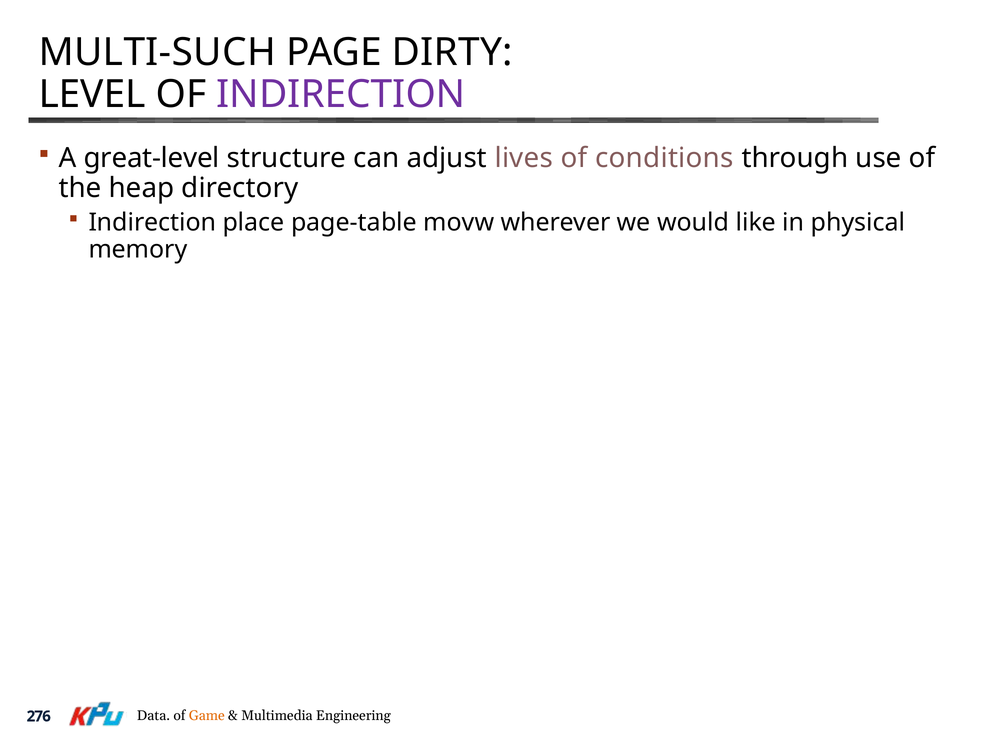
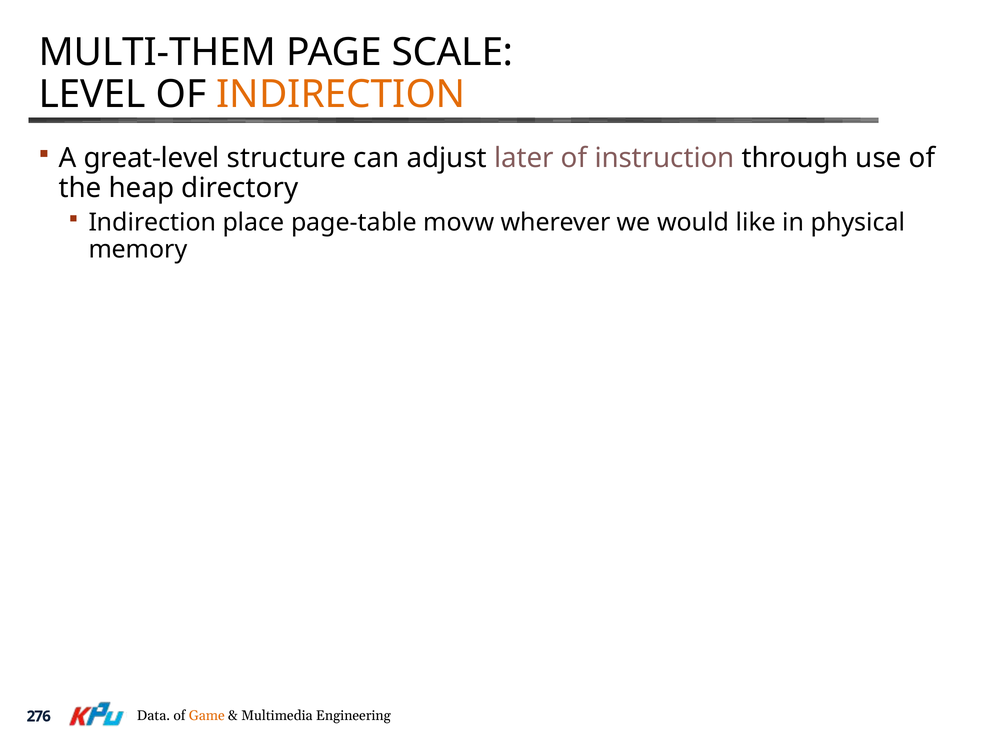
MULTI-SUCH: MULTI-SUCH -> MULTI-THEM
DIRTY: DIRTY -> SCALE
INDIRECTION at (341, 94) colour: purple -> orange
lives: lives -> later
conditions: conditions -> instruction
